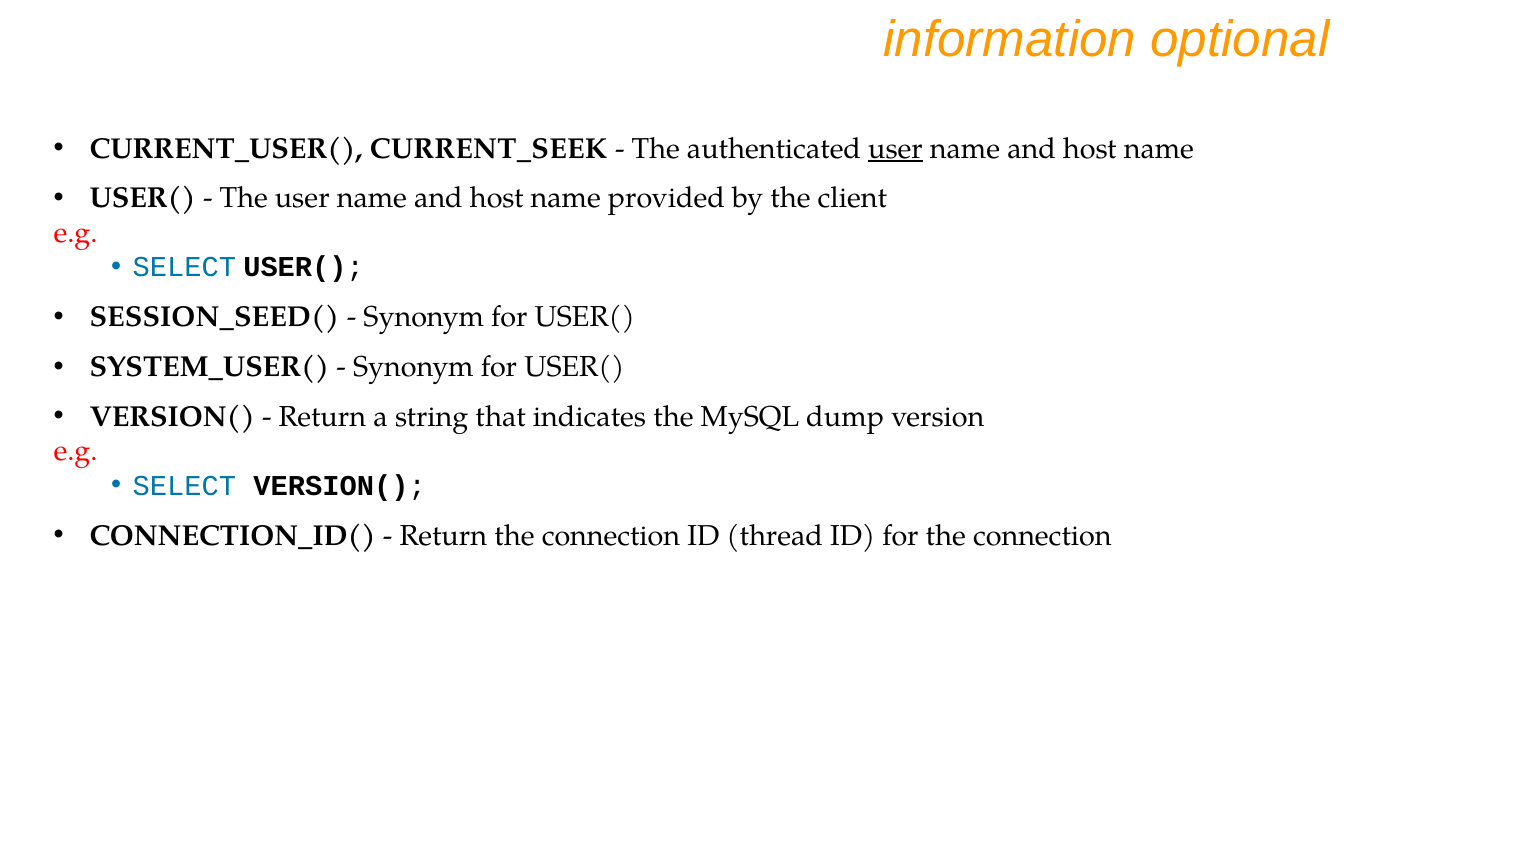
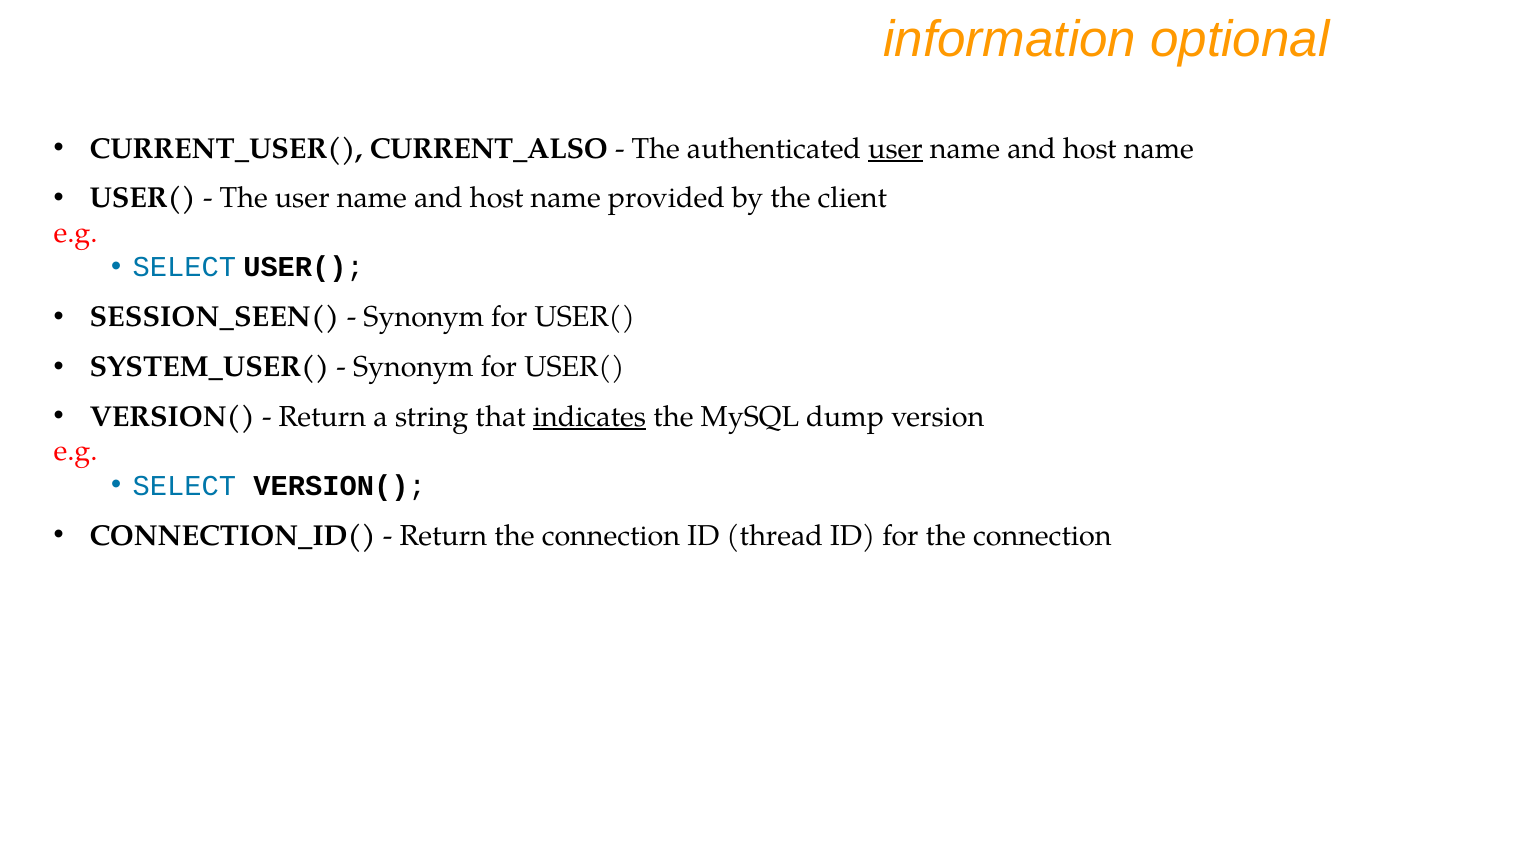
CURRENT_SEEK: CURRENT_SEEK -> CURRENT_ALSO
SESSION_SEED(: SESSION_SEED( -> SESSION_SEEN(
indicates underline: none -> present
